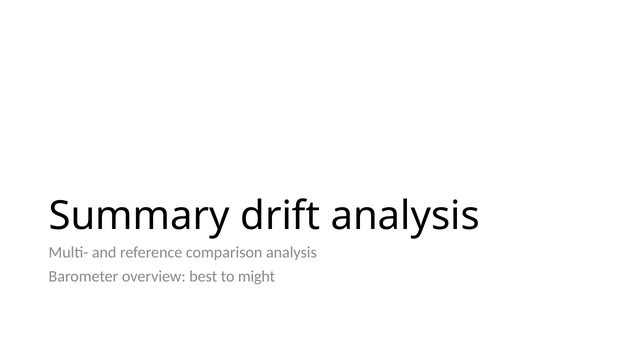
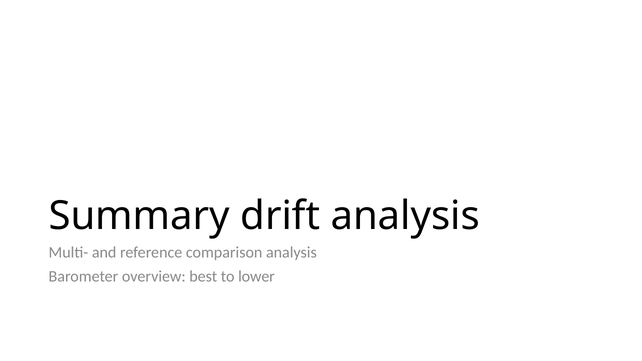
might: might -> lower
